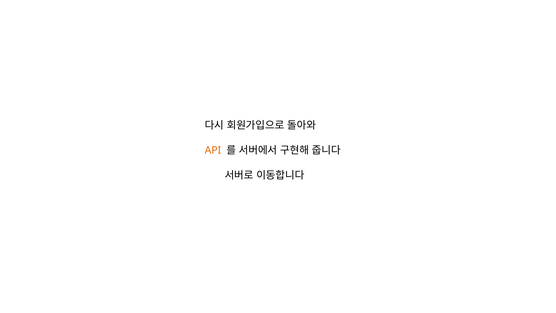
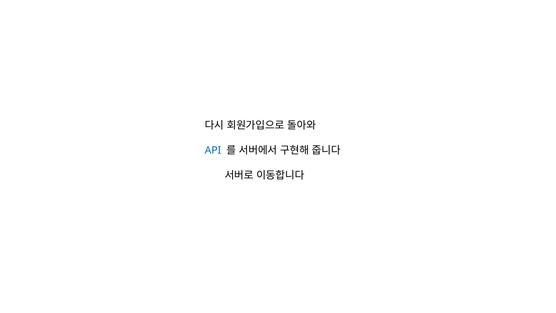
API colour: orange -> blue
